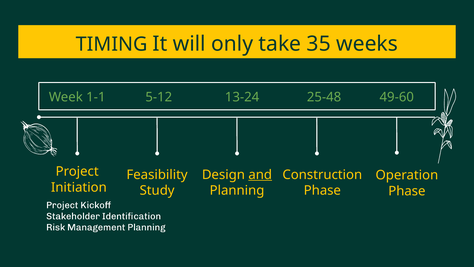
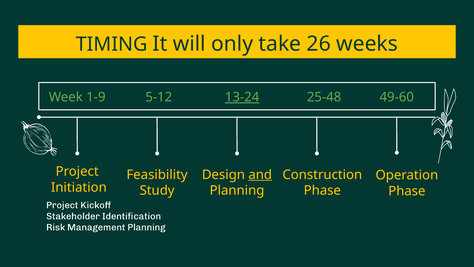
35: 35 -> 26
1-1: 1-1 -> 1-9
13-24 underline: none -> present
